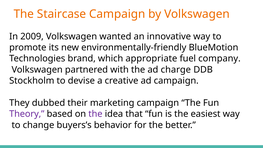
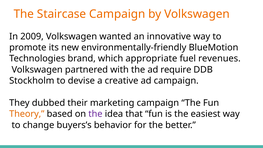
company: company -> revenues
charge: charge -> require
Theory colour: purple -> orange
